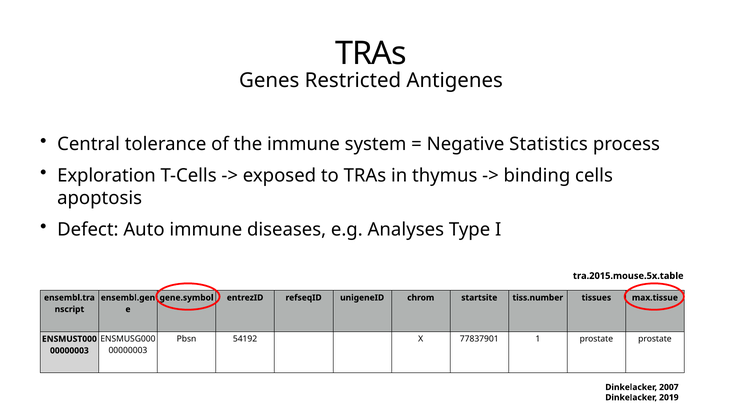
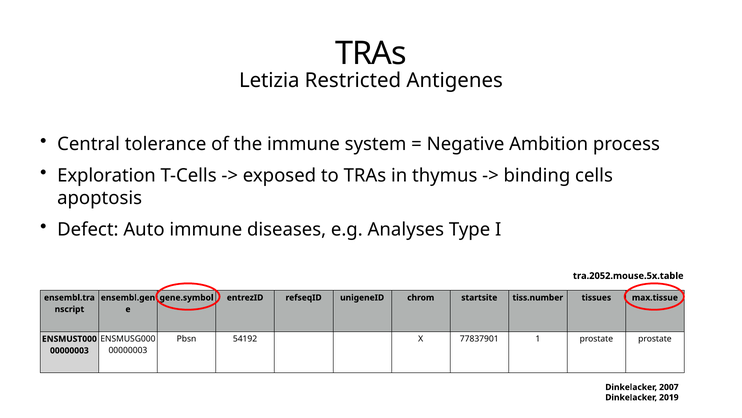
Genes: Genes -> Letizia
Statistics: Statistics -> Ambition
tra.2015.mouse.5x.table: tra.2015.mouse.5x.table -> tra.2052.mouse.5x.table
